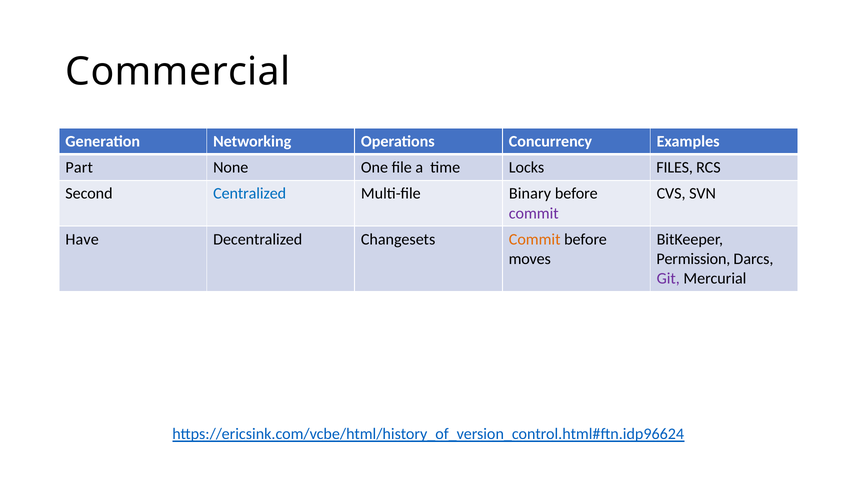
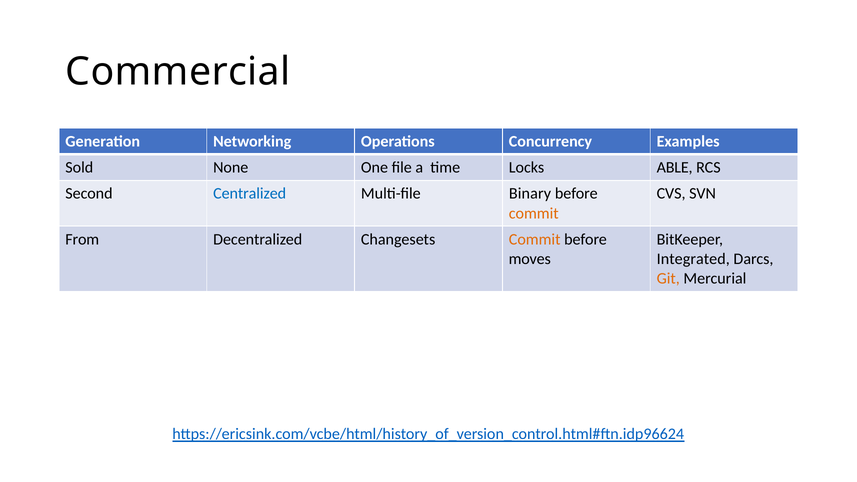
Part: Part -> Sold
FILES: FILES -> ABLE
commit at (534, 213) colour: purple -> orange
Have: Have -> From
Permission: Permission -> Integrated
Git colour: purple -> orange
